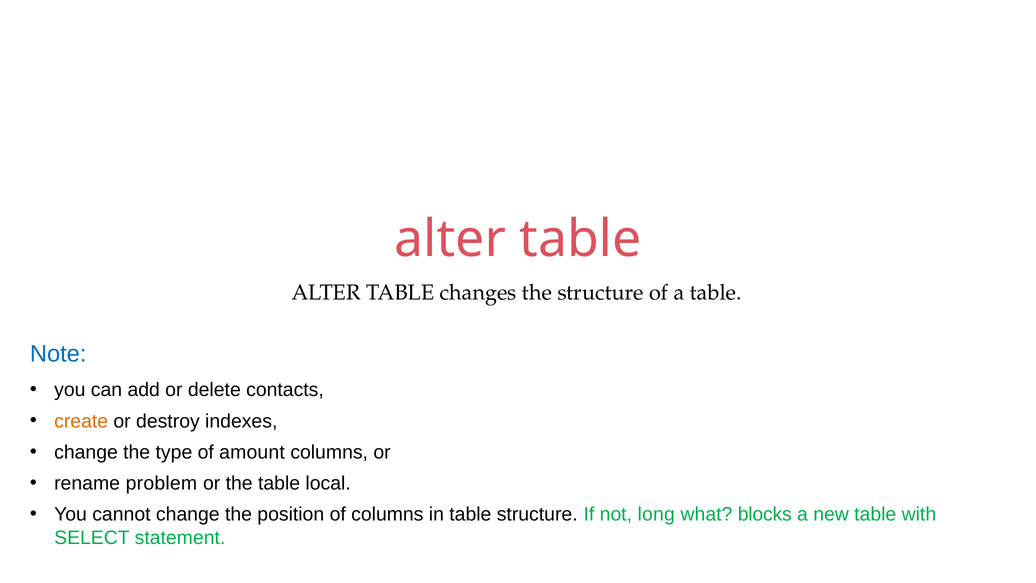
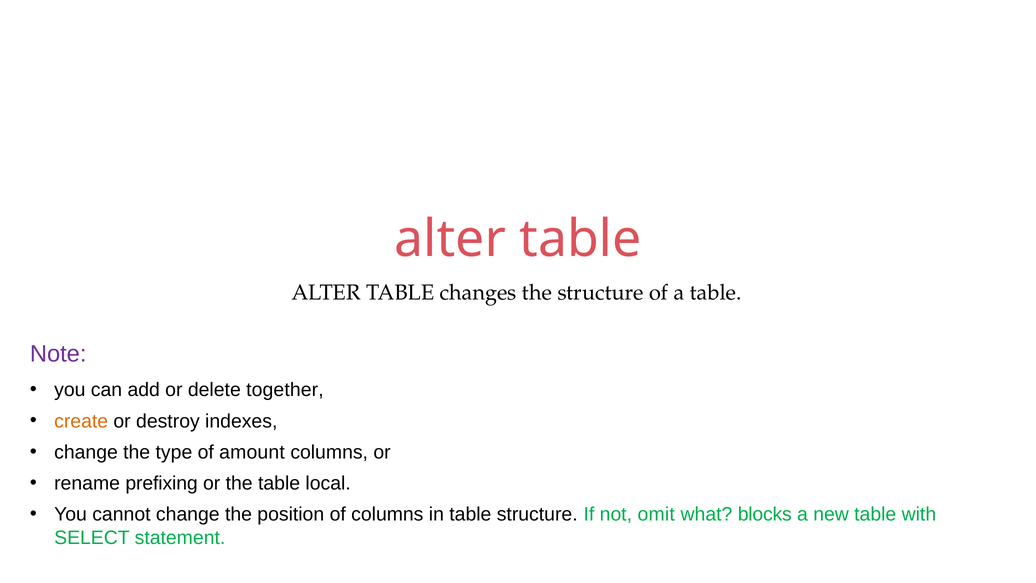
Note colour: blue -> purple
contacts: contacts -> together
problem: problem -> prefixing
long: long -> omit
